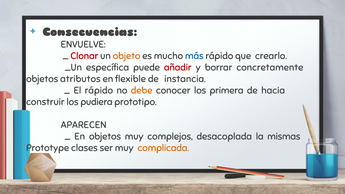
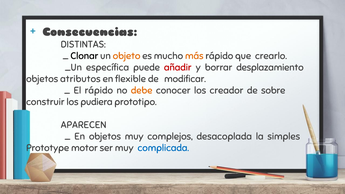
ENVUELVE: ENVUELVE -> DISTINTAS
Clonar colour: red -> black
más colour: blue -> orange
concretamente: concretamente -> desplazamiento
instancia: instancia -> modificar
primera: primera -> creador
hacia: hacia -> sobre
mismas: mismas -> simples
clases: clases -> motor
complicada colour: orange -> blue
